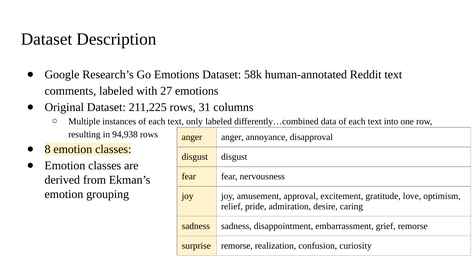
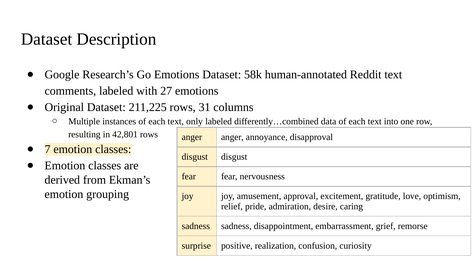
94,938: 94,938 -> 42,801
8: 8 -> 7
surprise remorse: remorse -> positive
